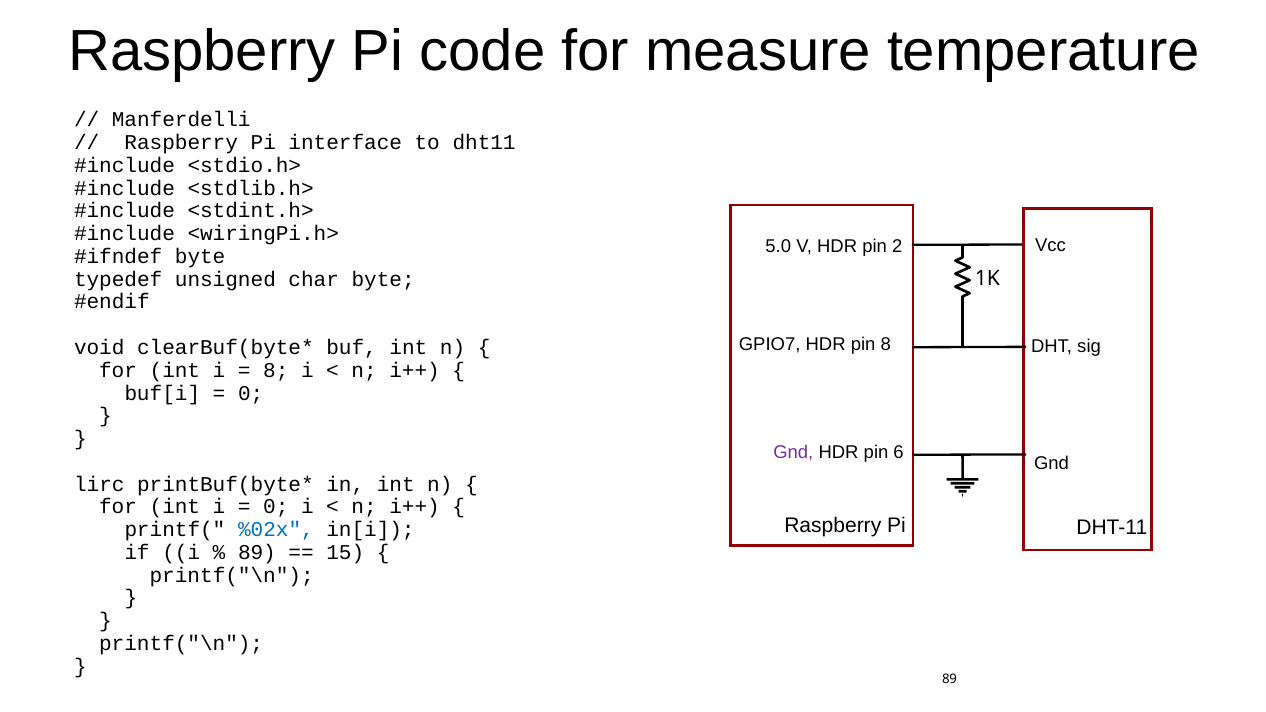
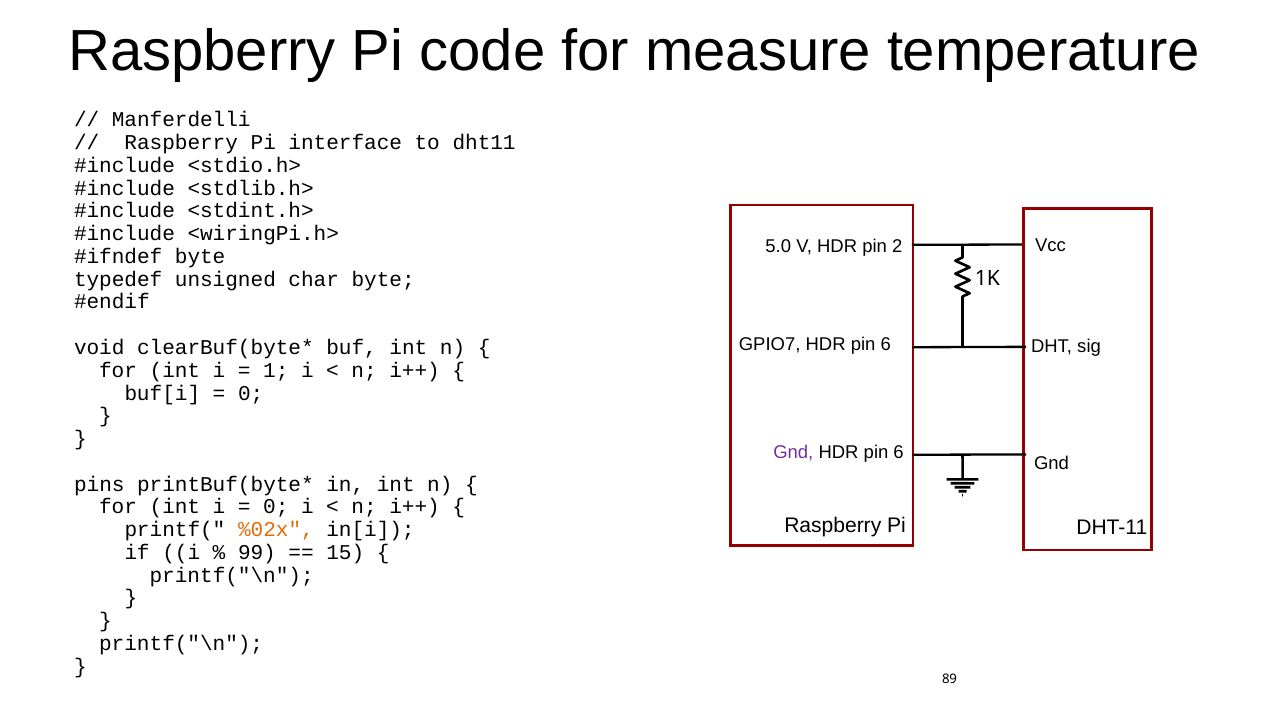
GPIO7 HDR pin 8: 8 -> 6
8 at (276, 370): 8 -> 1
lirc: lirc -> pins
%02x colour: blue -> orange
89 at (257, 552): 89 -> 99
